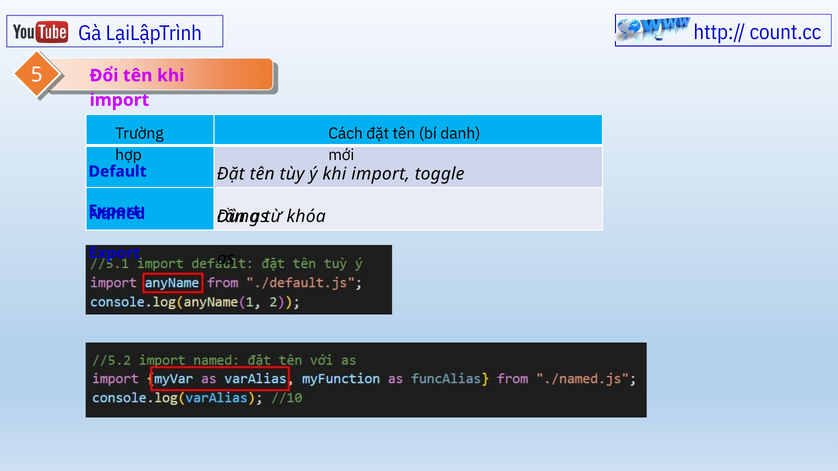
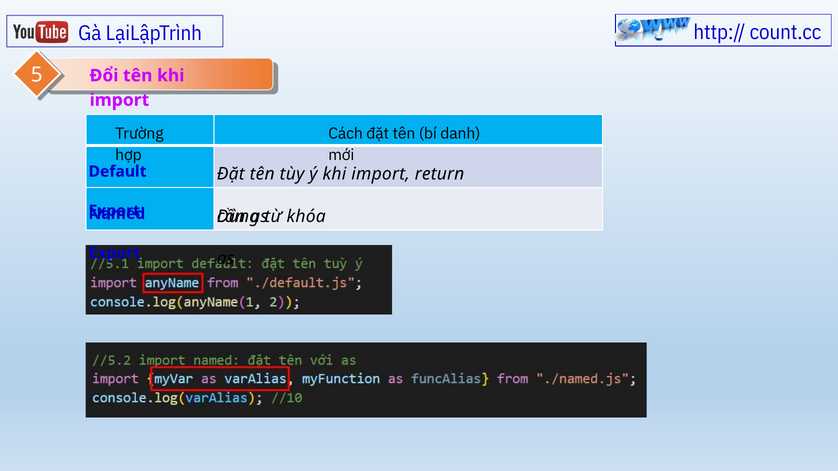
toggle: toggle -> return
